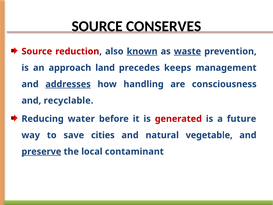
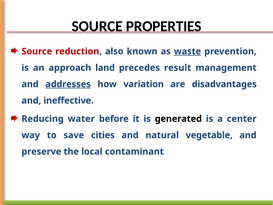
CONSERVES: CONSERVES -> PROPERTIES
known underline: present -> none
keeps: keeps -> result
handling: handling -> variation
consciousness: consciousness -> disadvantages
recyclable: recyclable -> ineffective
generated colour: red -> black
future: future -> center
preserve underline: present -> none
